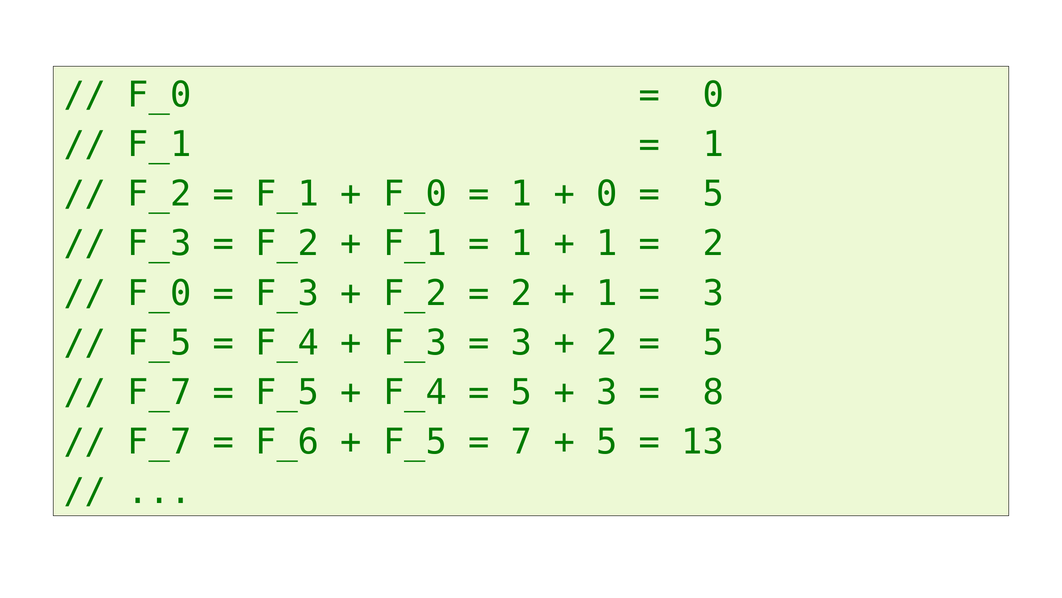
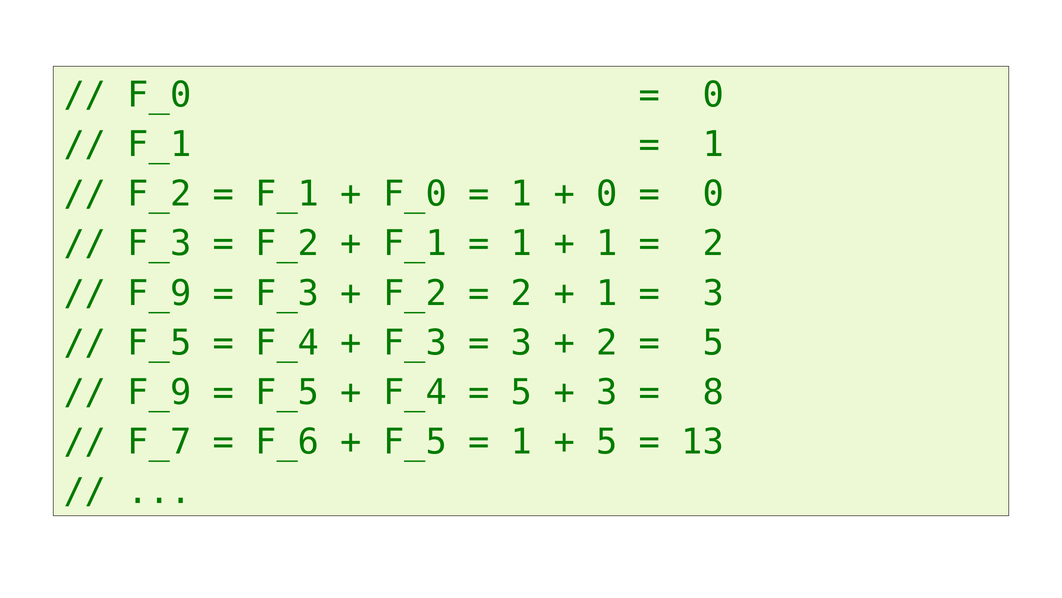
5 at (713, 194): 5 -> 0
F_0 at (159, 293): F_0 -> F_9
F_7 at (159, 392): F_7 -> F_9
7 at (522, 442): 7 -> 1
